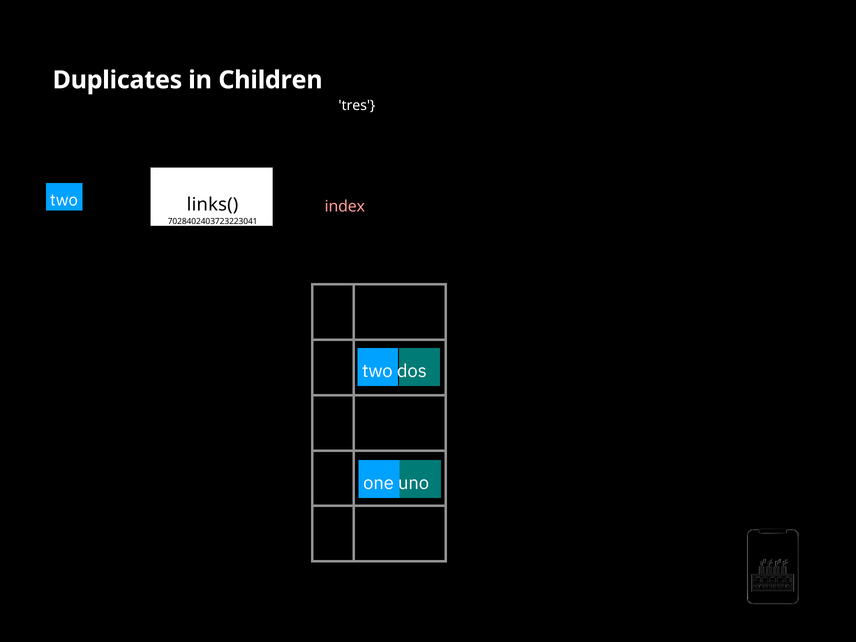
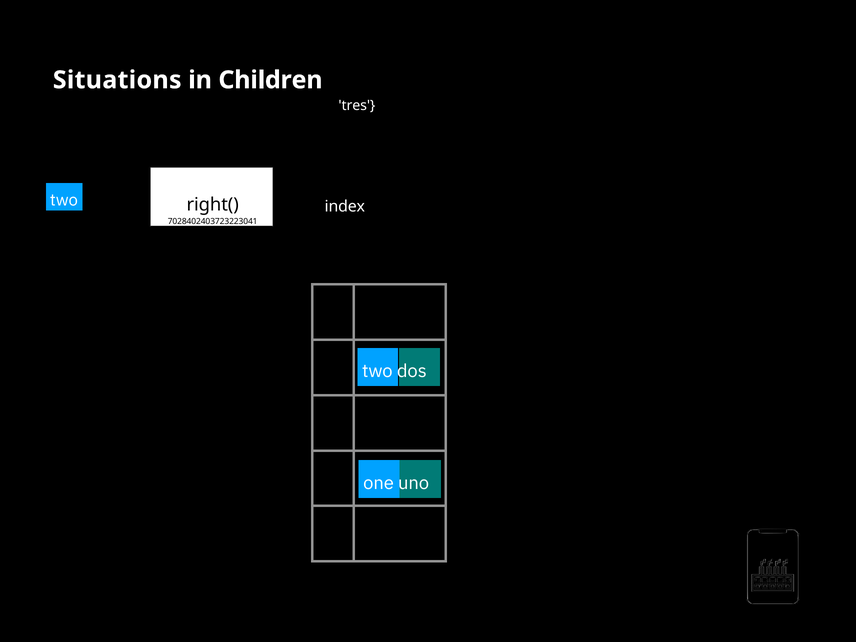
Duplicates: Duplicates -> Situations
links(: links( -> right(
index colour: pink -> white
